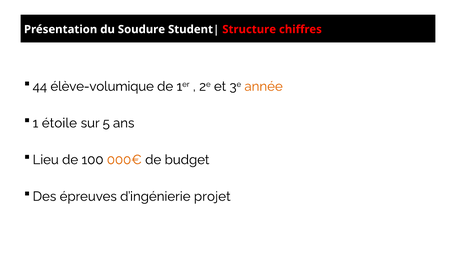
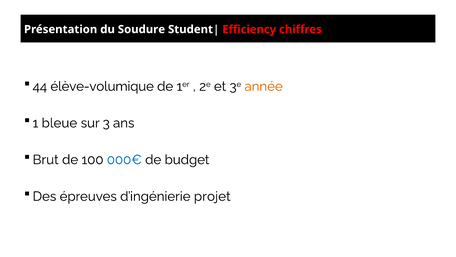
Structure: Structure -> Efficiency
étoile: étoile -> bleue
5: 5 -> 3
Lieu: Lieu -> Brut
000€ colour: orange -> blue
